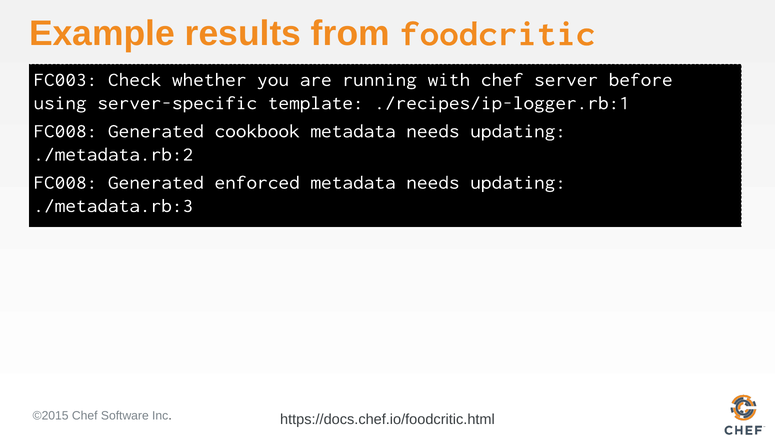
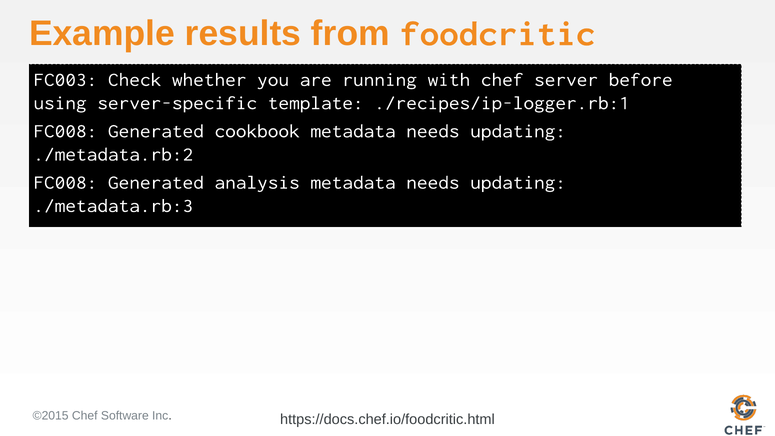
enforced: enforced -> analysis
